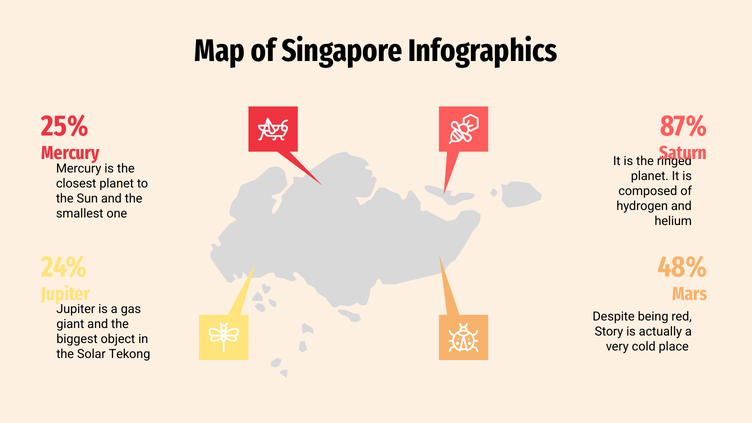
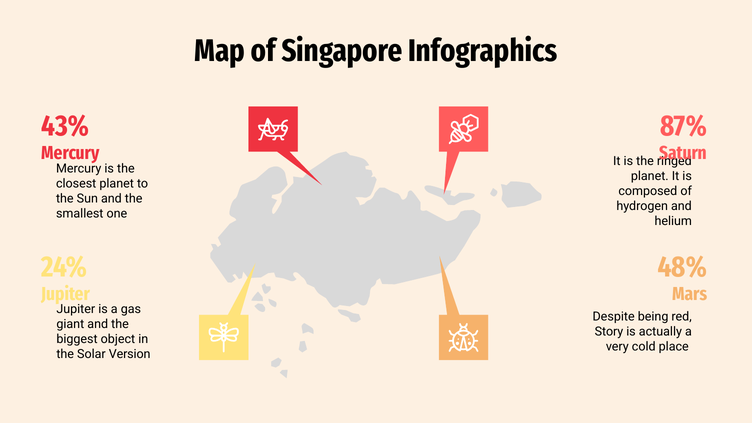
25%: 25% -> 43%
Tekong: Tekong -> Version
